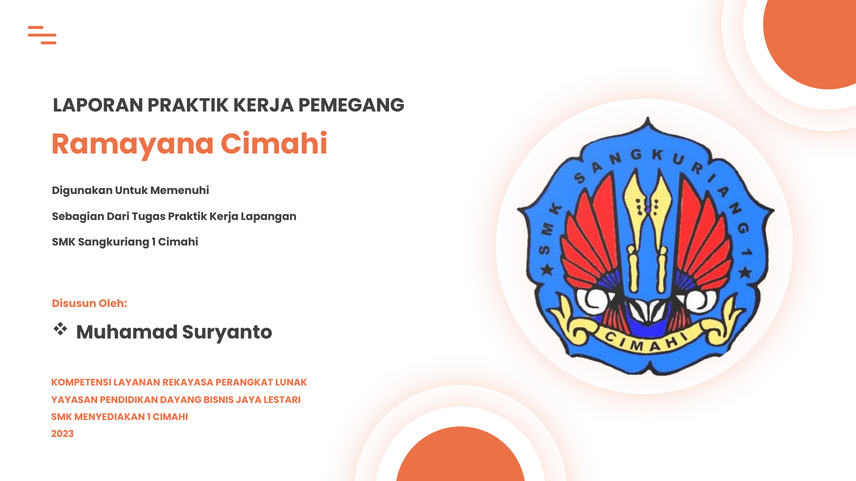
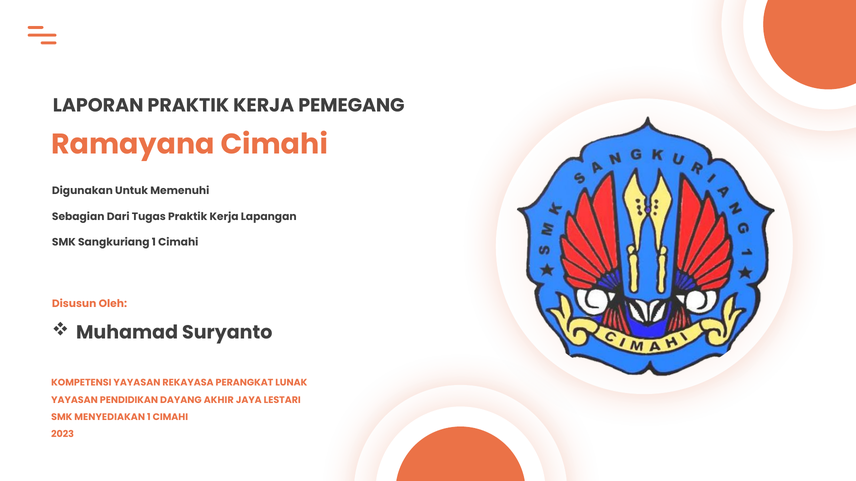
KOMPETENSI LAYANAN: LAYANAN -> YAYASAN
BISNIS: BISNIS -> AKHIR
